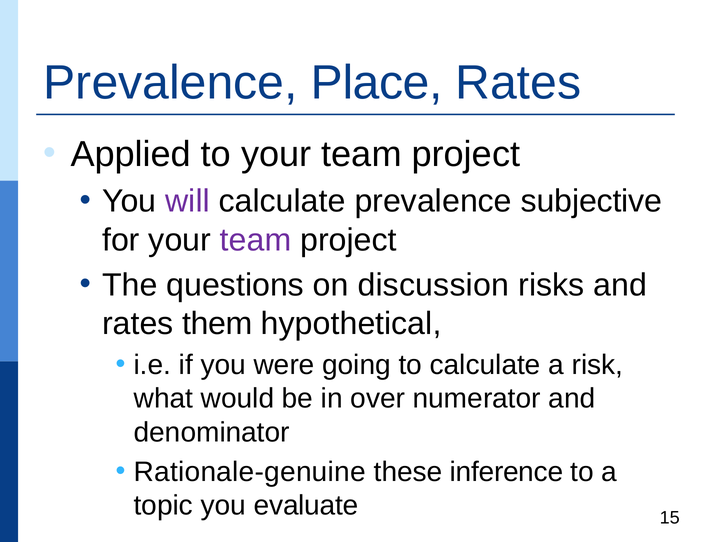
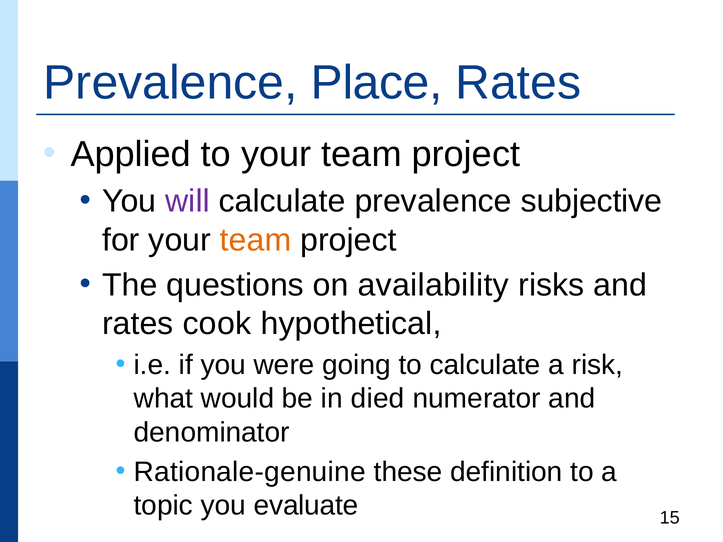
team at (256, 240) colour: purple -> orange
discussion: discussion -> availability
them: them -> cook
over: over -> died
inference: inference -> definition
